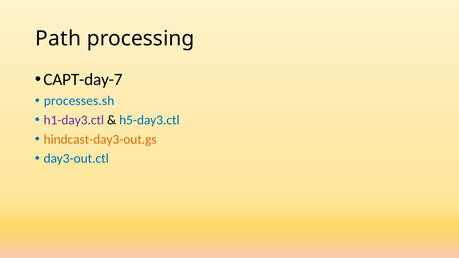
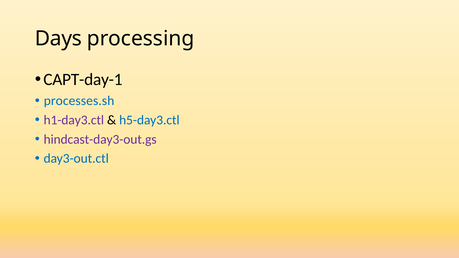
Path: Path -> Days
CAPT-day-7: CAPT-day-7 -> CAPT-day-1
hindcast-day3-out.gs colour: orange -> purple
